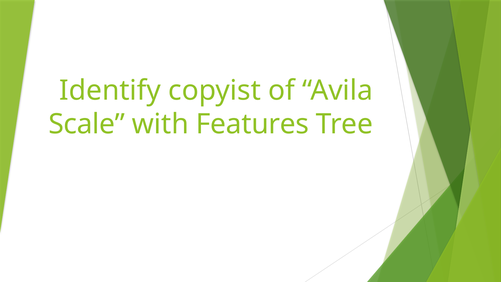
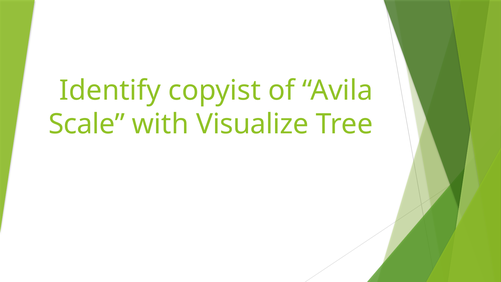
Features: Features -> Visualize
